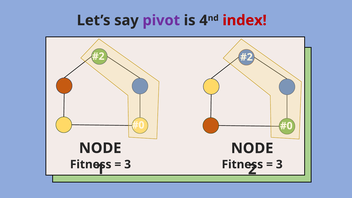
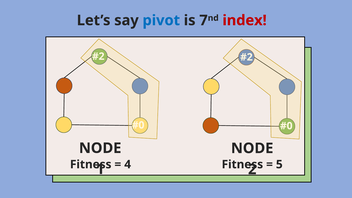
pivot colour: purple -> blue
4: 4 -> 7
3 at (128, 164): 3 -> 4
3 at (279, 164): 3 -> 5
